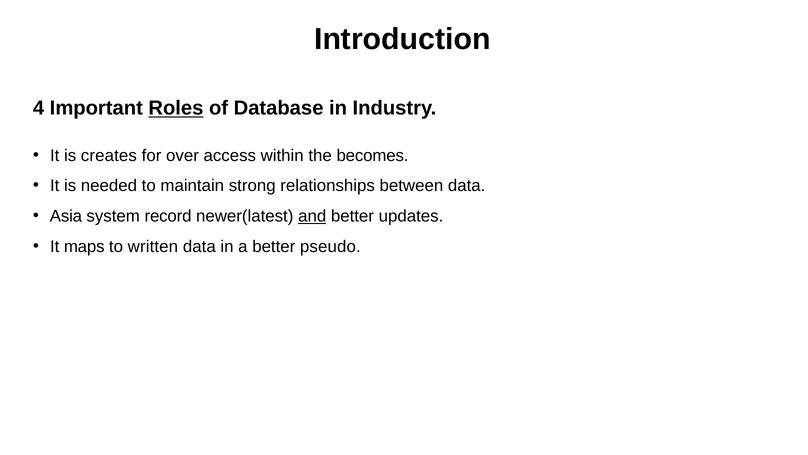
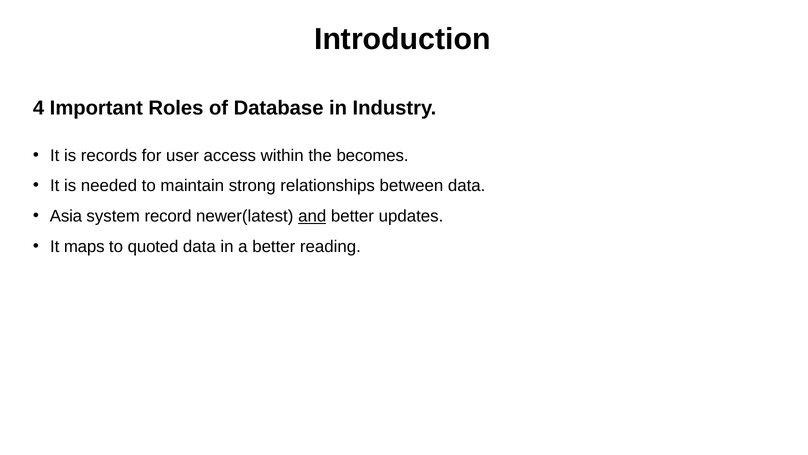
Roles underline: present -> none
creates: creates -> records
over: over -> user
written: written -> quoted
pseudo: pseudo -> reading
